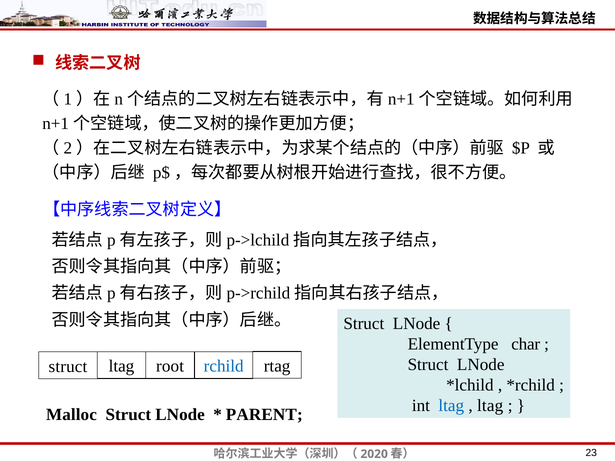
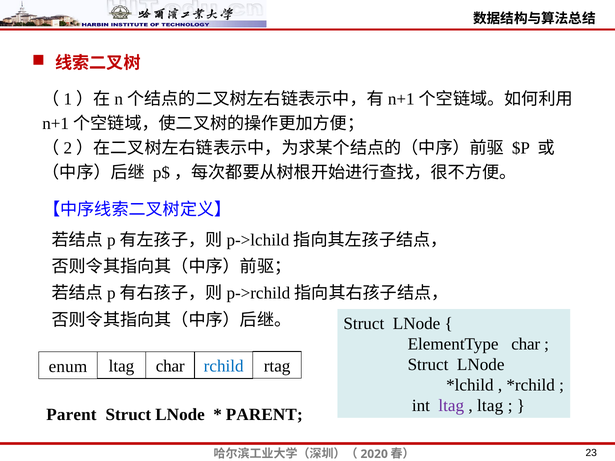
root at (170, 367): root -> char
struct at (68, 367): struct -> enum
ltag at (451, 406) colour: blue -> purple
Malloc at (71, 415): Malloc -> Parent
